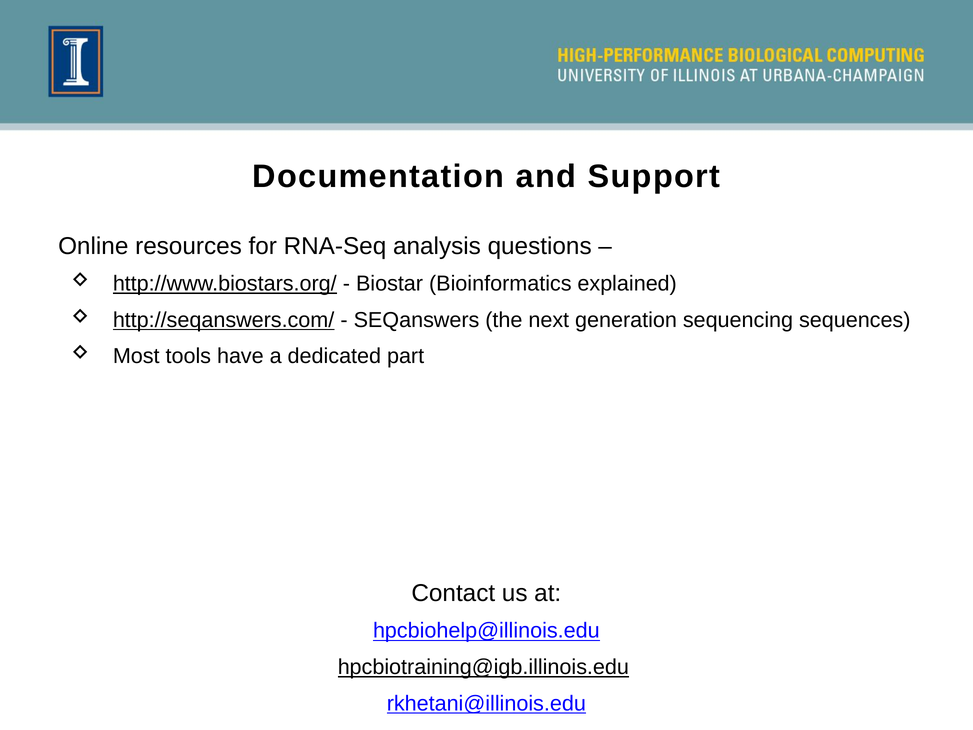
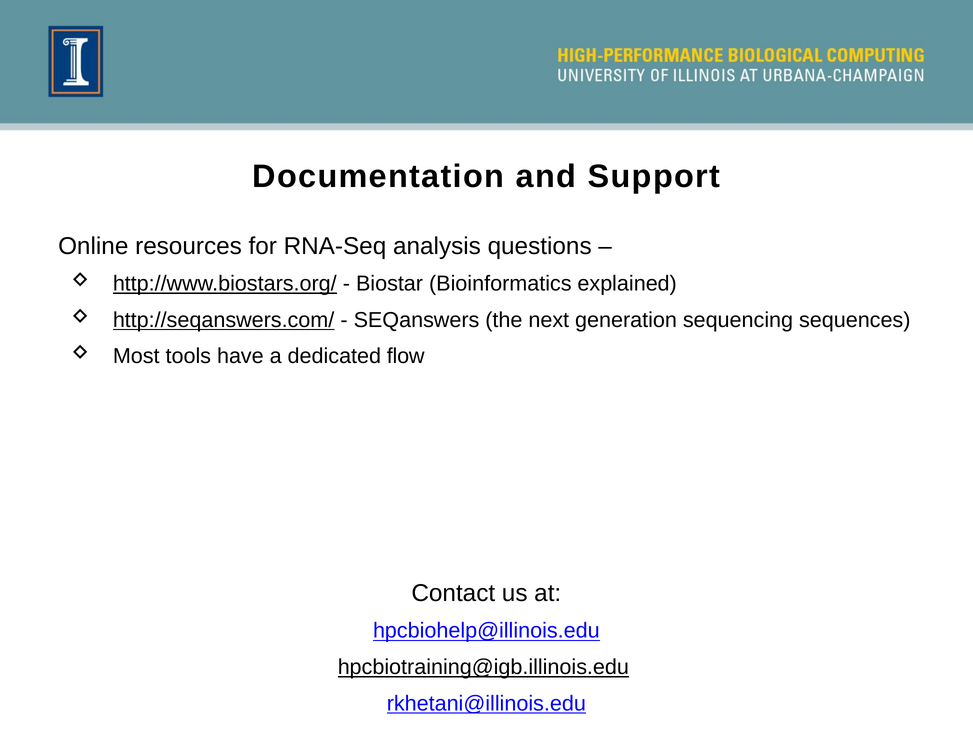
part: part -> flow
